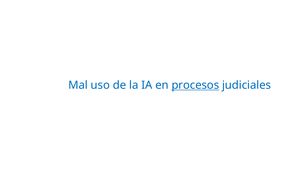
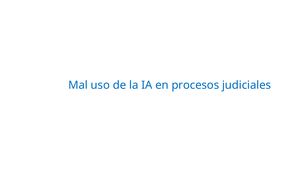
procesos underline: present -> none
